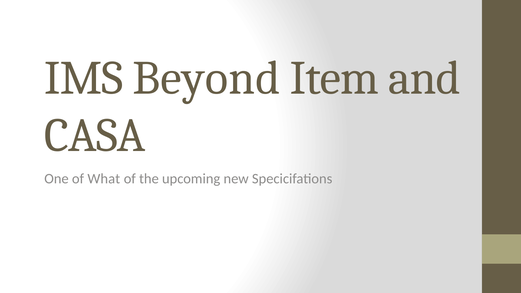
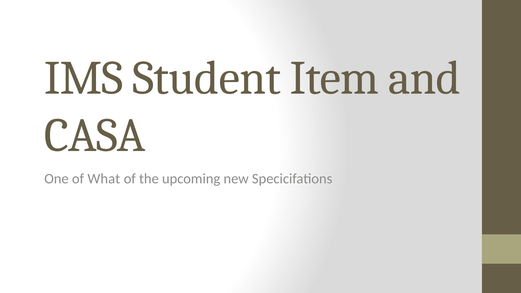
Beyond: Beyond -> Student
